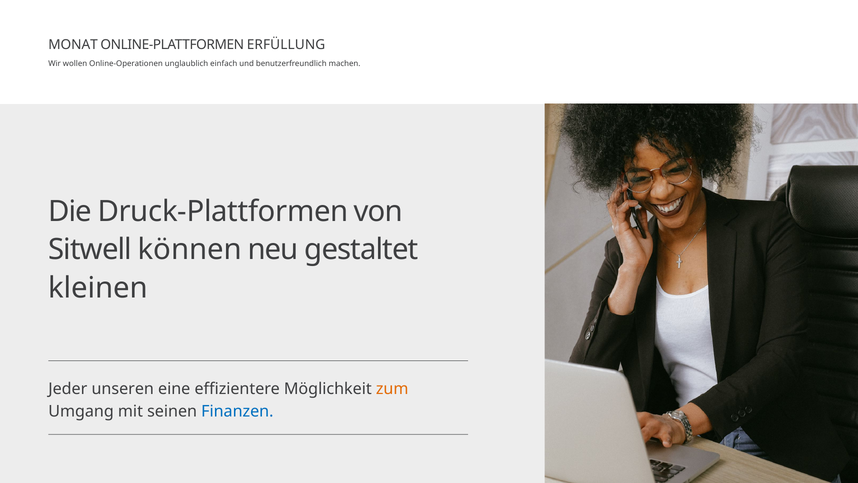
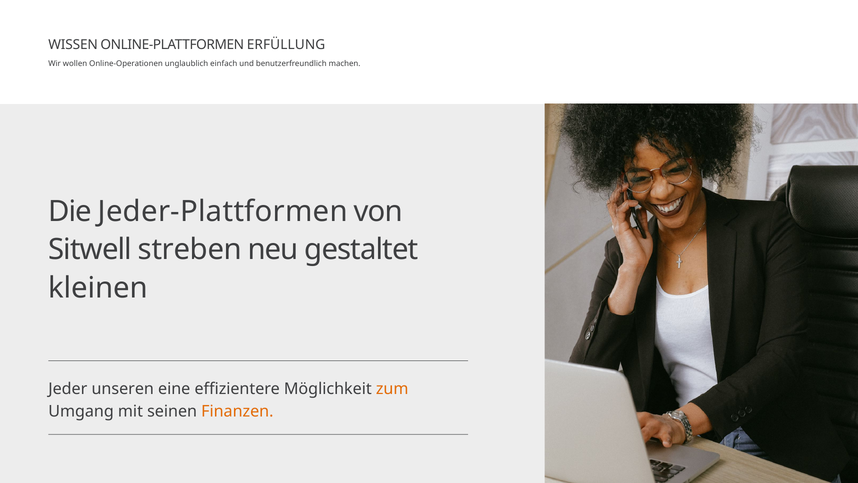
MONAT: MONAT -> WISSEN
Druck-Plattformen: Druck-Plattformen -> Jeder-Plattformen
können: können -> streben
Finanzen colour: blue -> orange
